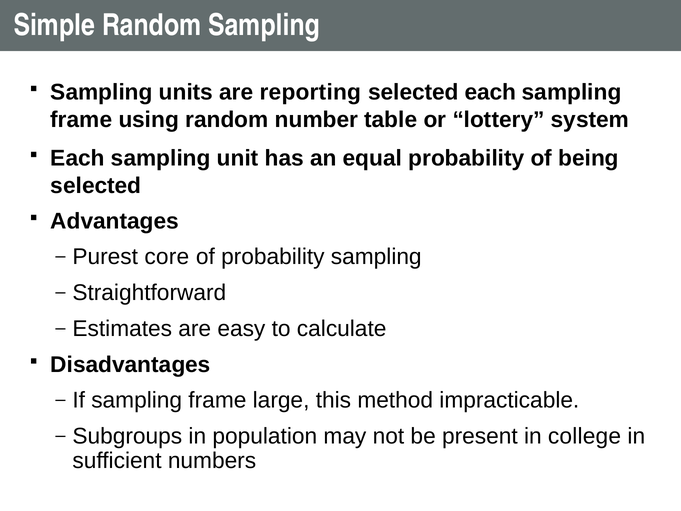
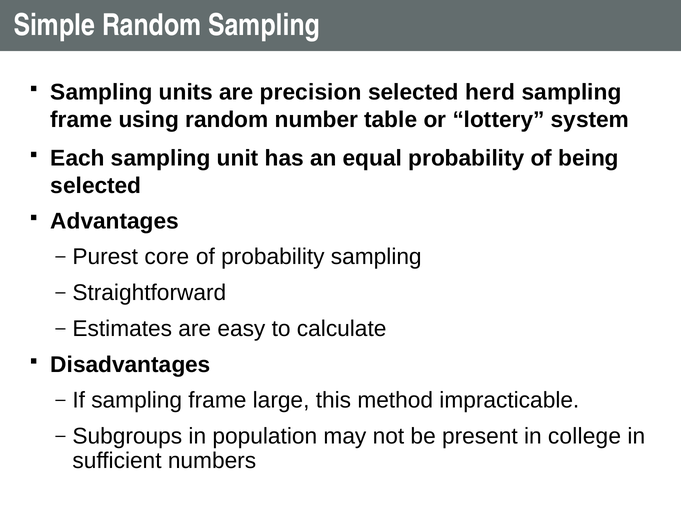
reporting: reporting -> precision
selected each: each -> herd
